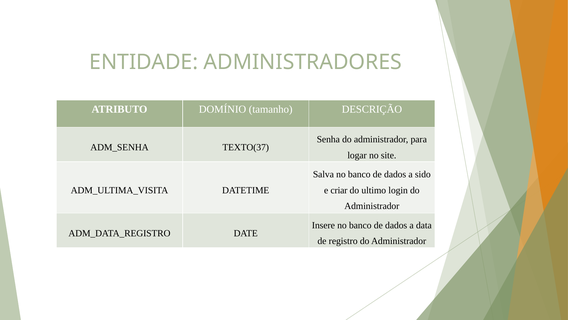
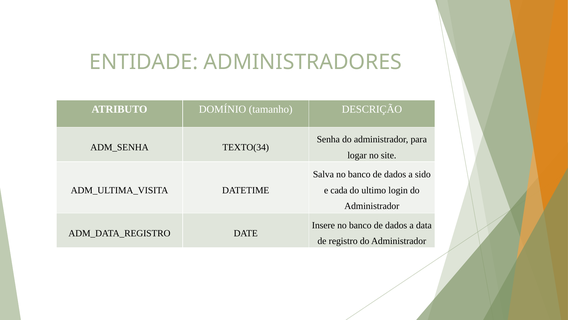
TEXTO(37: TEXTO(37 -> TEXTO(34
criar: criar -> cada
